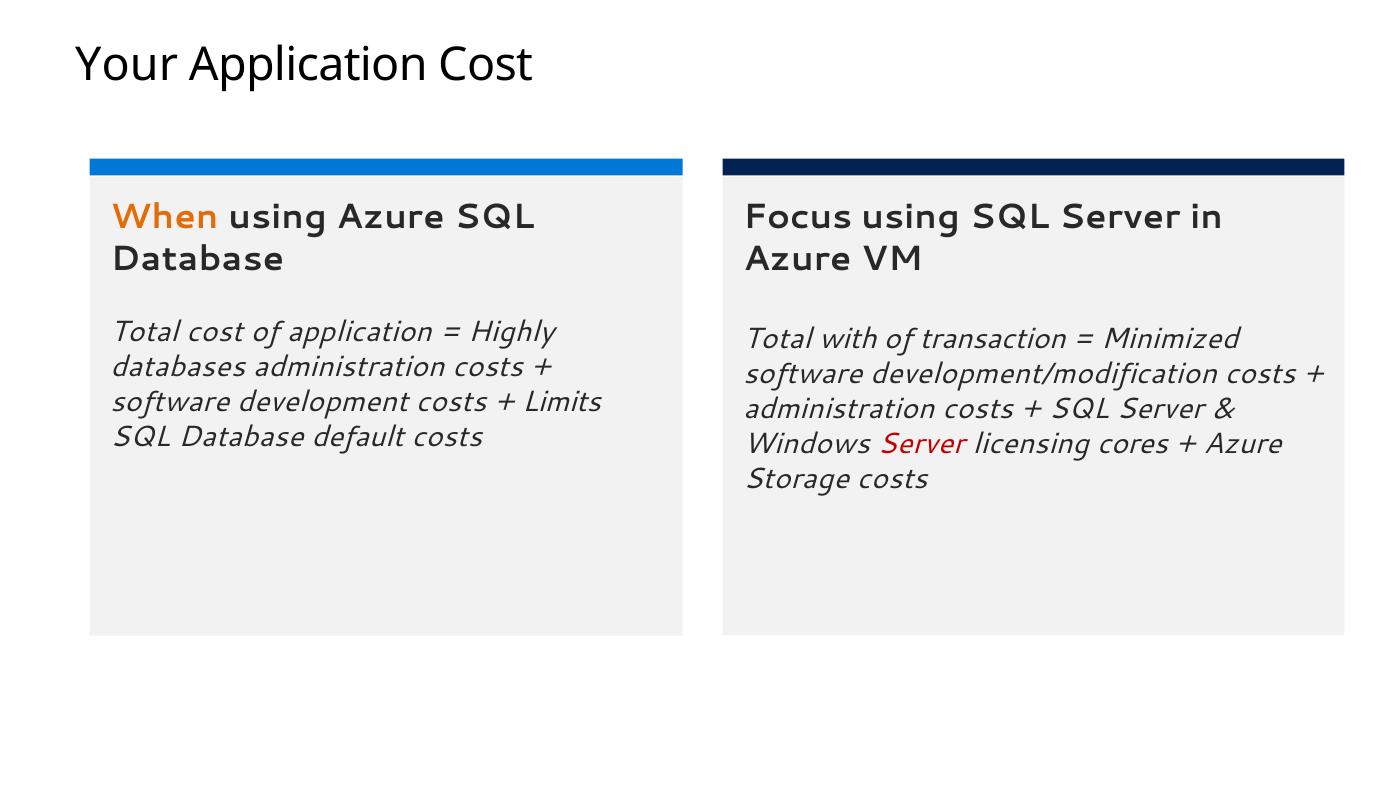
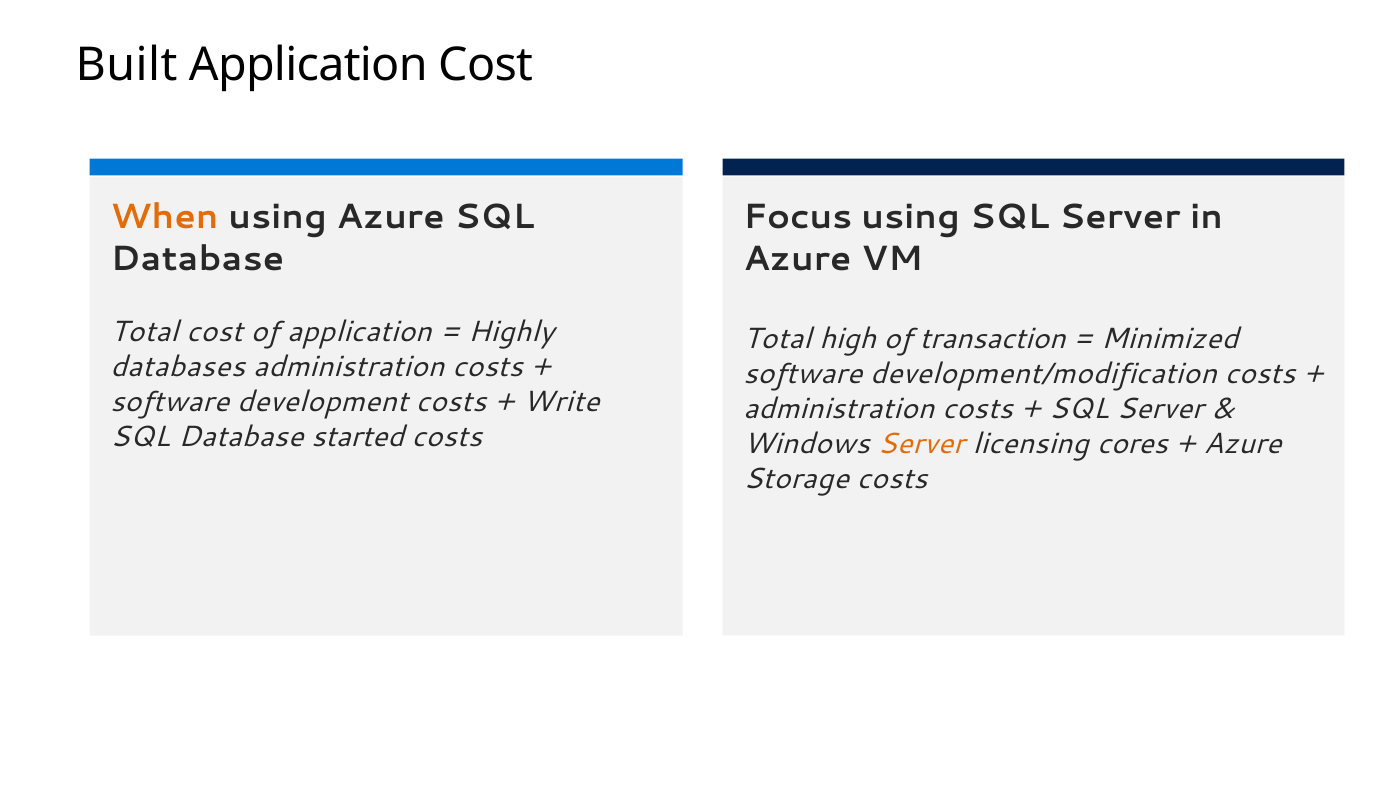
Your: Your -> Built
with: with -> high
Limits: Limits -> Write
default: default -> started
Server at (921, 444) colour: red -> orange
